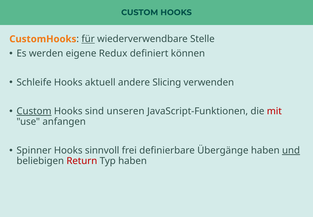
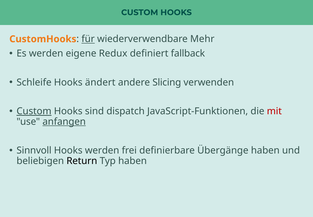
Stelle: Stelle -> Mehr
können: können -> fallback
aktuell: aktuell -> ändert
unseren: unseren -> dispatch
anfangen underline: none -> present
Spinner: Spinner -> Sinnvoll
Hooks sinnvoll: sinnvoll -> werden
und underline: present -> none
Return colour: red -> black
